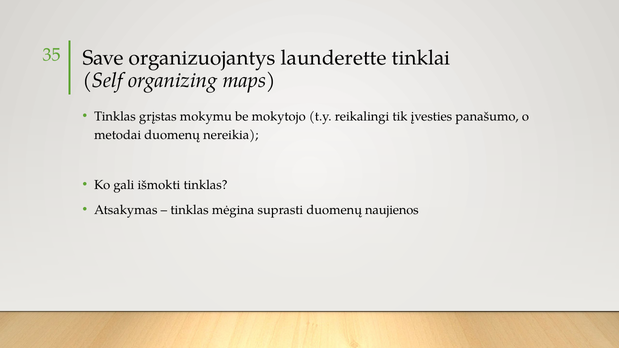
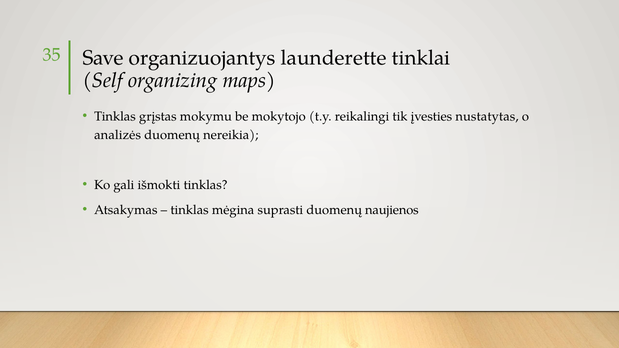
panašumo: panašumo -> nustatytas
metodai: metodai -> analizės
